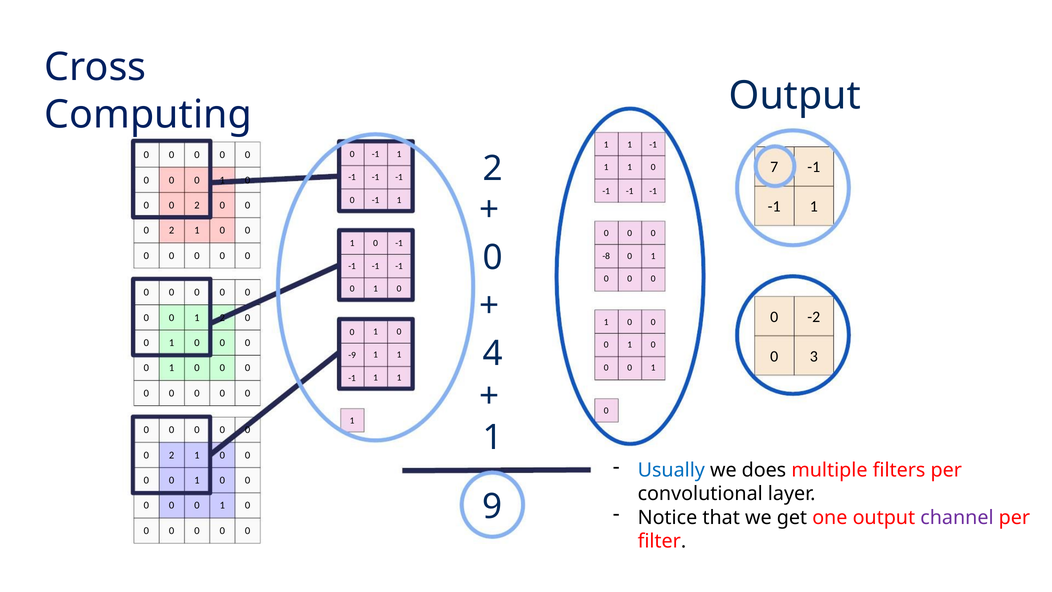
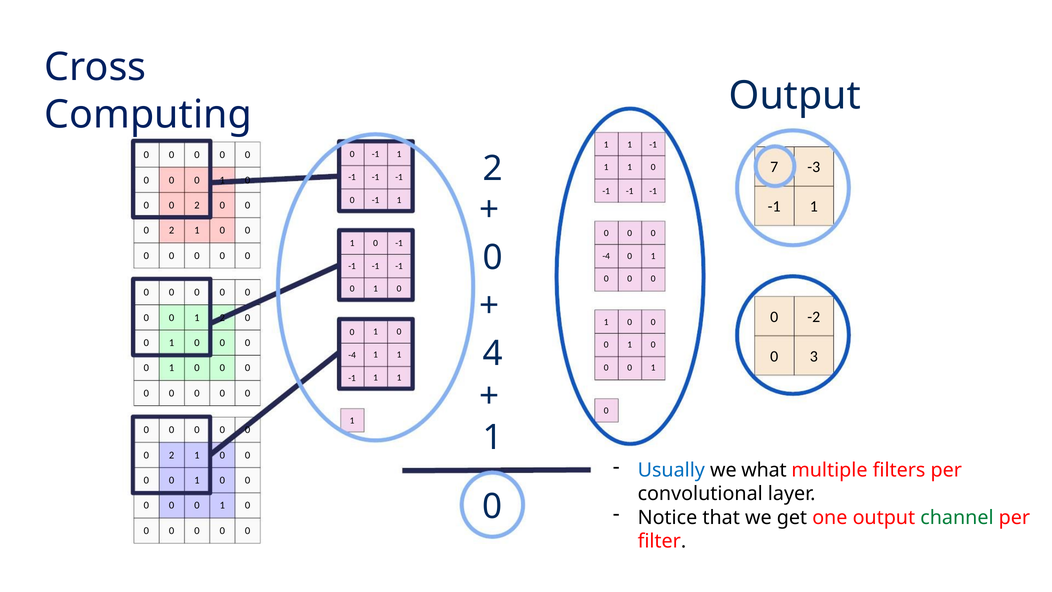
7 -1: -1 -> -3
-8 at (606, 256): -8 -> -4
-9 at (352, 355): -9 -> -4
does: does -> what
channel colour: purple -> green
9 at (492, 506): 9 -> 0
